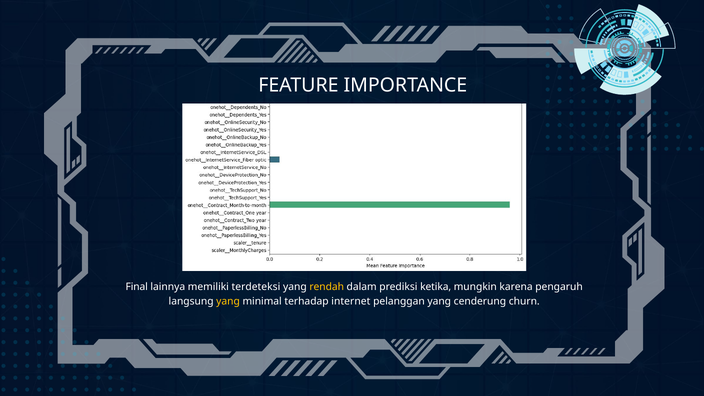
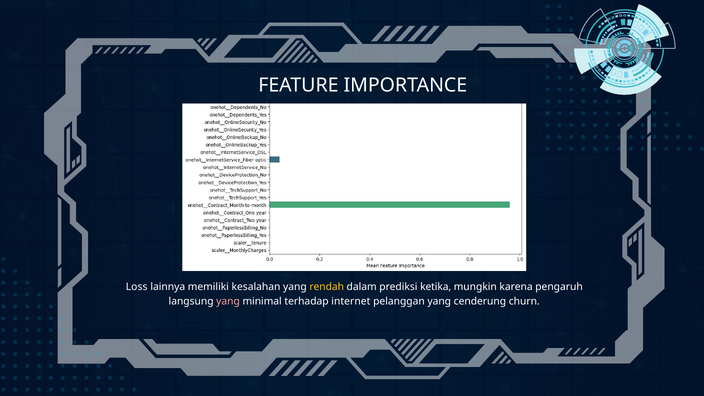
Final: Final -> Loss
terdeteksi: terdeteksi -> kesalahan
yang at (228, 301) colour: yellow -> pink
